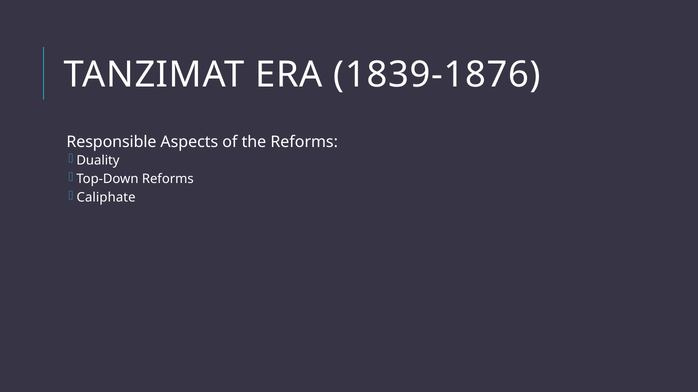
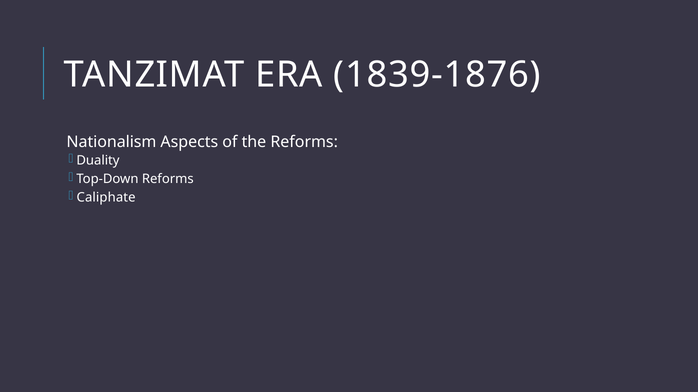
Responsible: Responsible -> Nationalism
